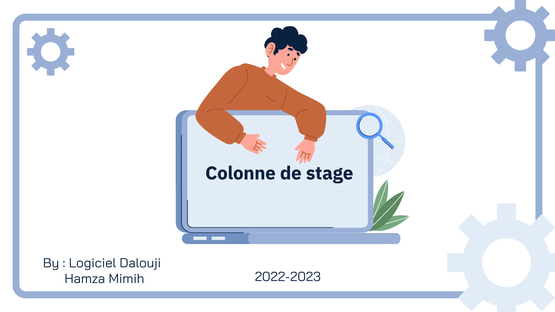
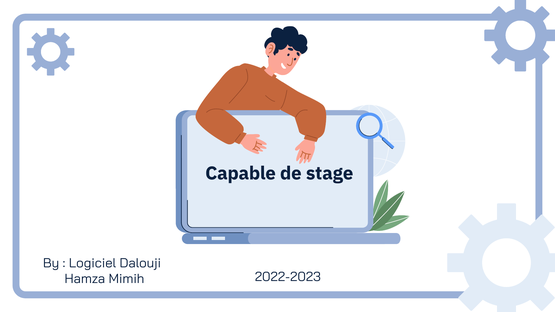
Colonne: Colonne -> Capable
